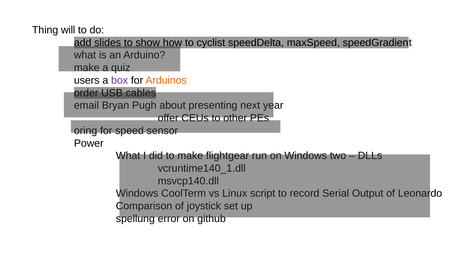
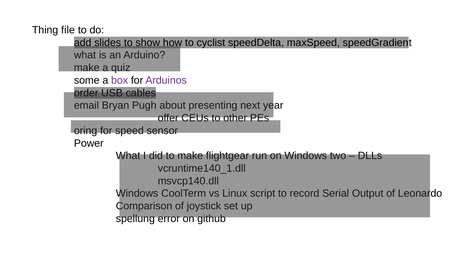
will: will -> file
users: users -> some
Arduinos colour: orange -> purple
